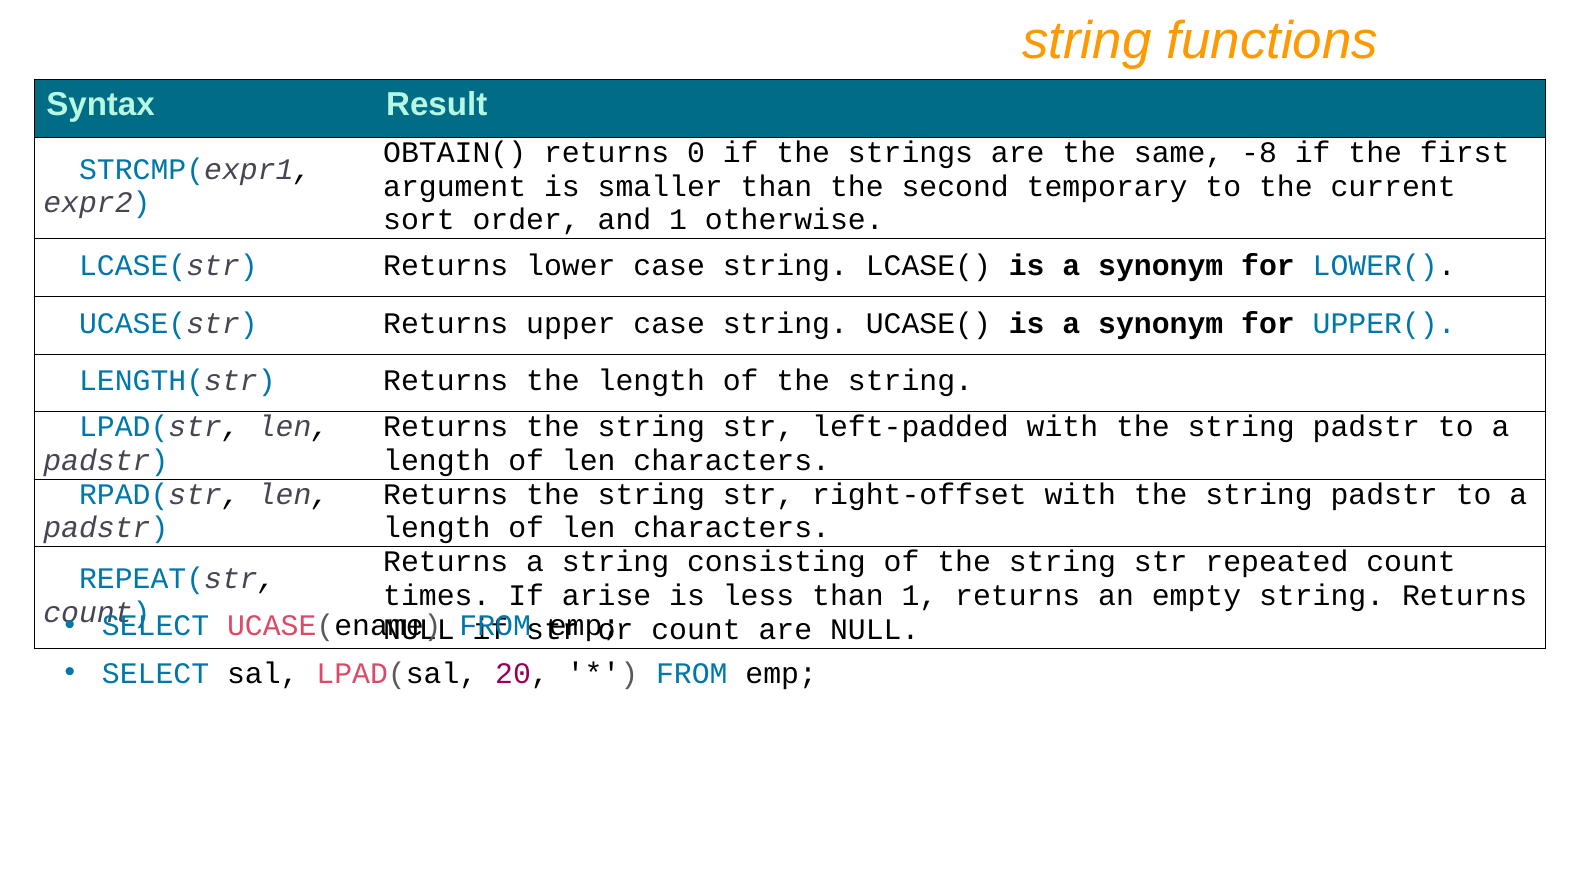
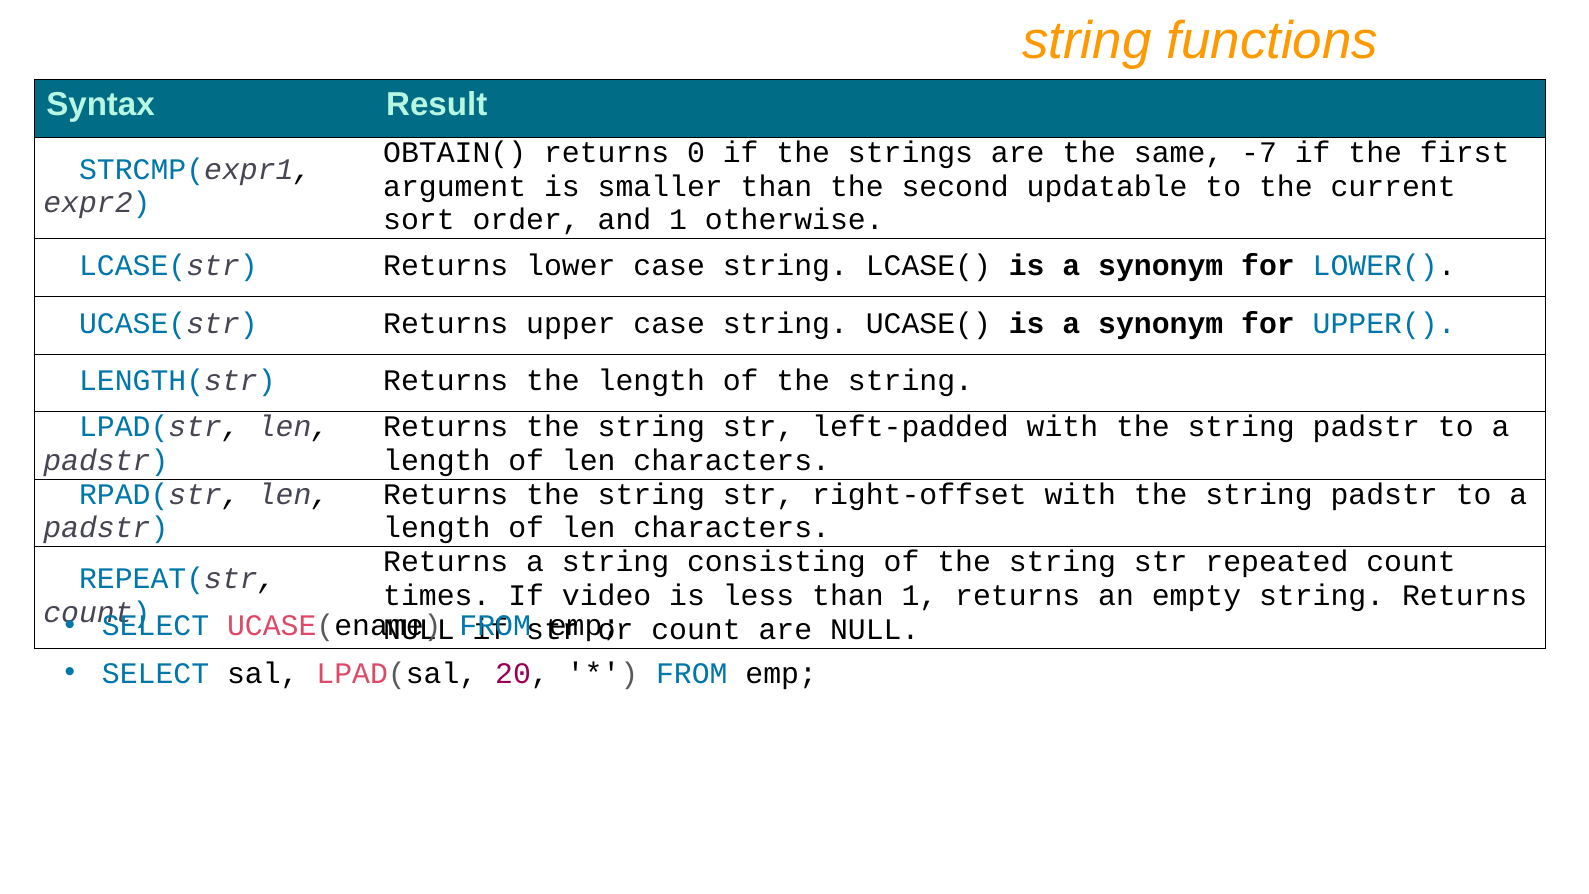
-8: -8 -> -7
temporary: temporary -> updatable
arise: arise -> video
